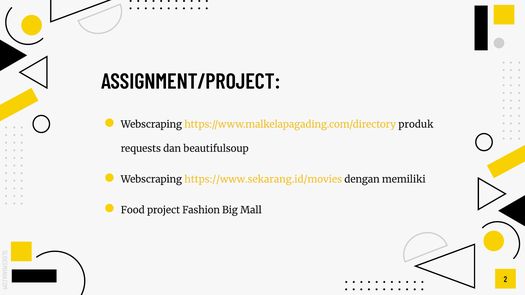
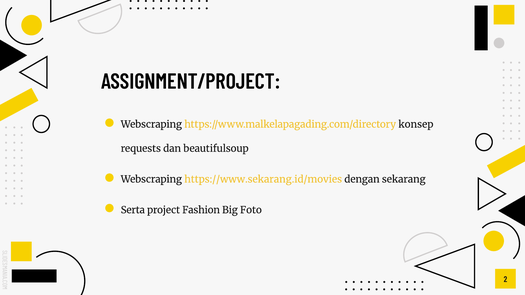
produk: produk -> konsep
memiliki: memiliki -> sekarang
Food: Food -> Serta
Mall: Mall -> Foto
